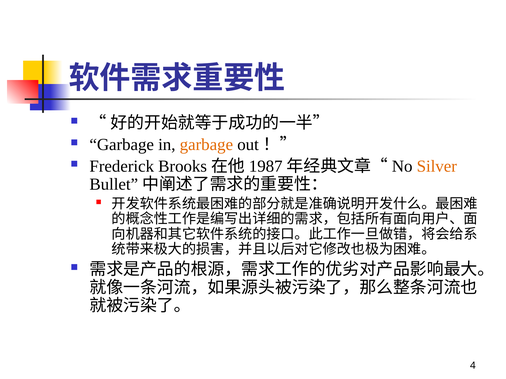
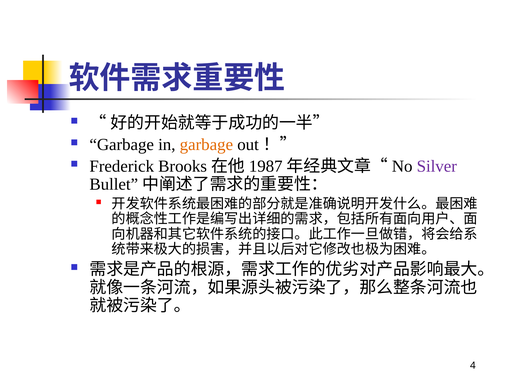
Silver colour: orange -> purple
